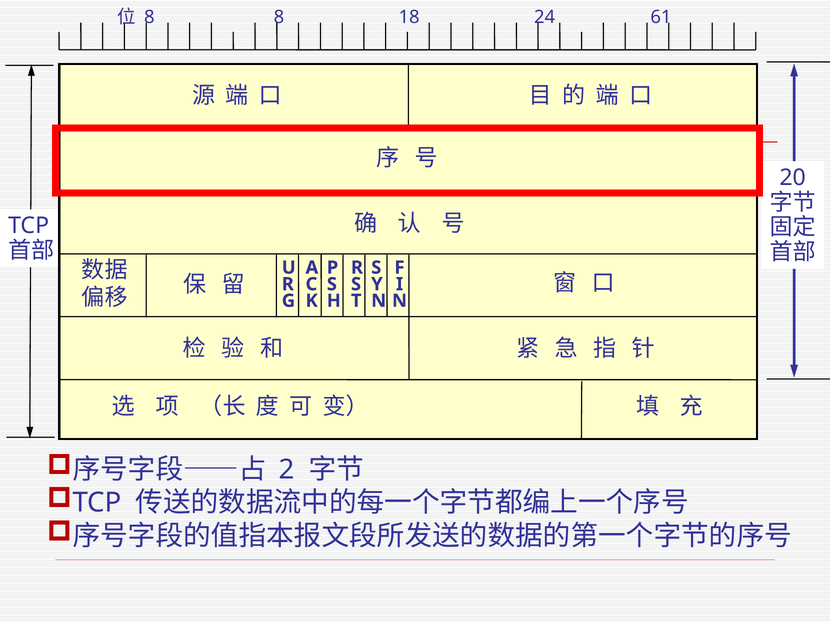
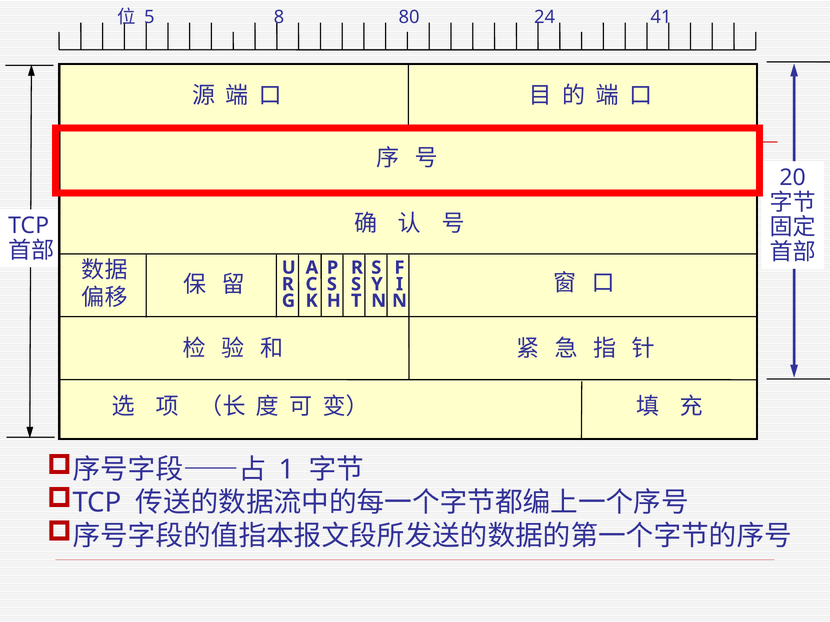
8 at (149, 17): 8 -> 5
18: 18 -> 80
61: 61 -> 41
2: 2 -> 1
